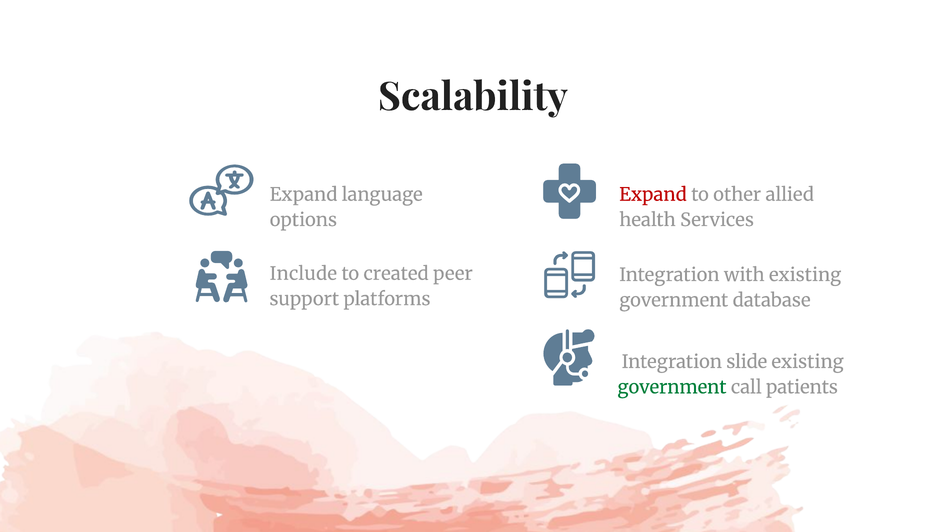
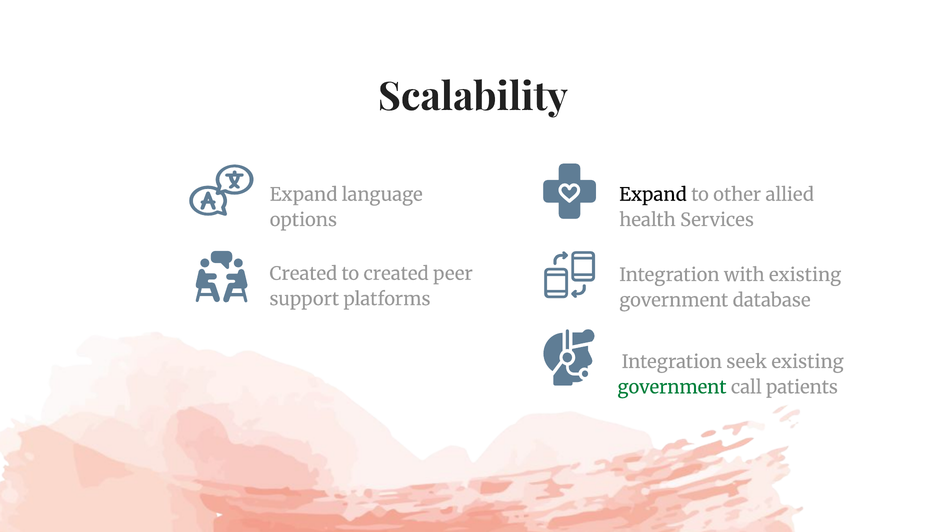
Expand at (653, 195) colour: red -> black
Include at (303, 274): Include -> Created
slide: slide -> seek
